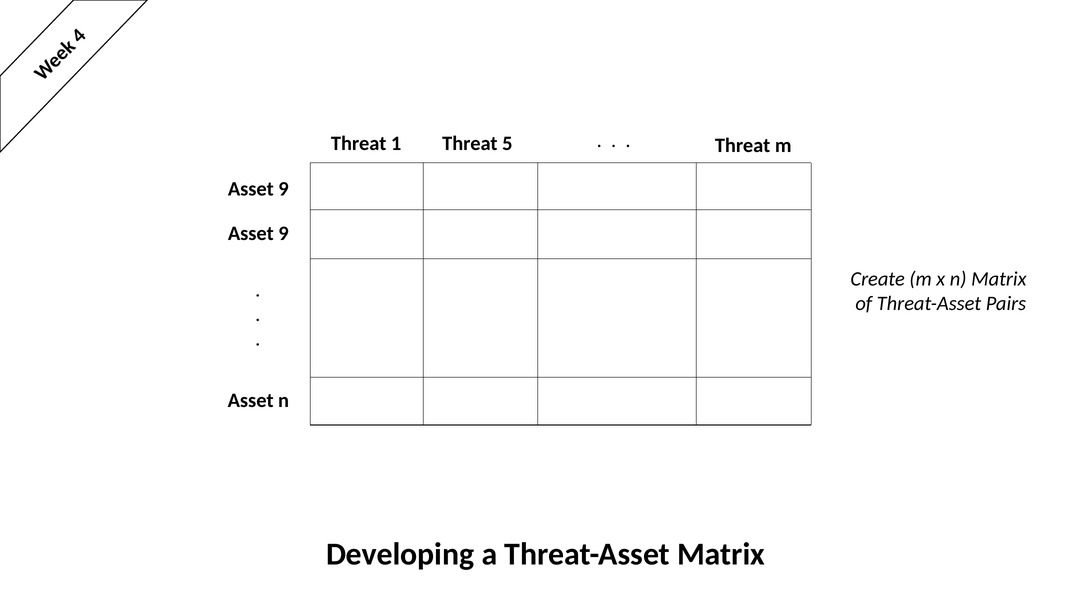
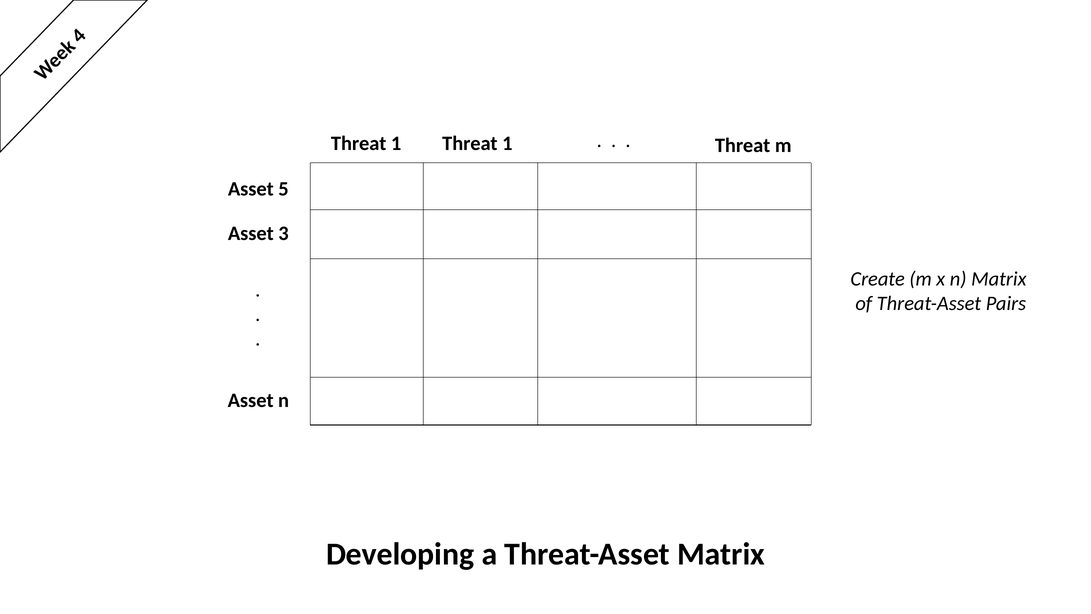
1 Threat 5: 5 -> 1
9 at (283, 189): 9 -> 5
9 at (283, 233): 9 -> 3
